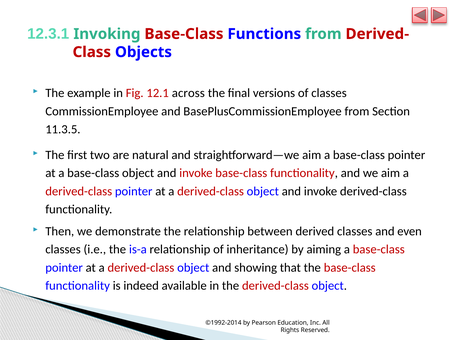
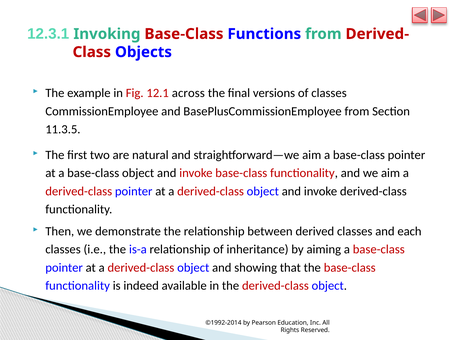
even: even -> each
